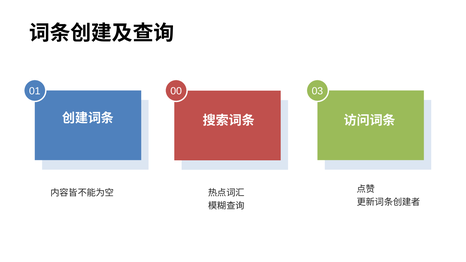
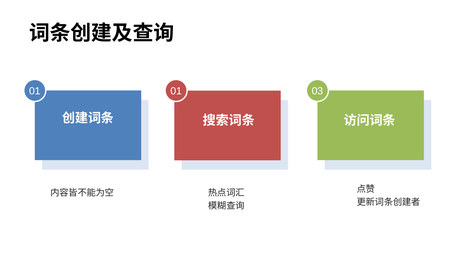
01 00: 00 -> 01
